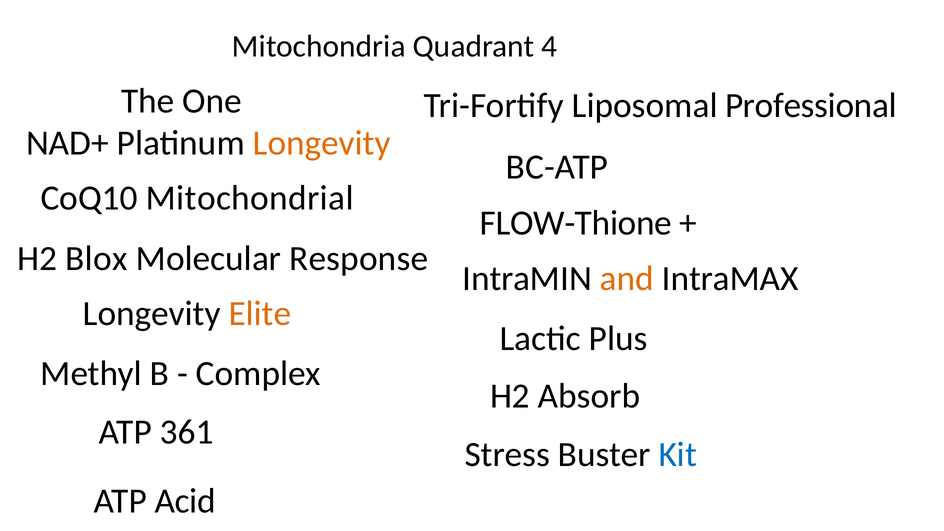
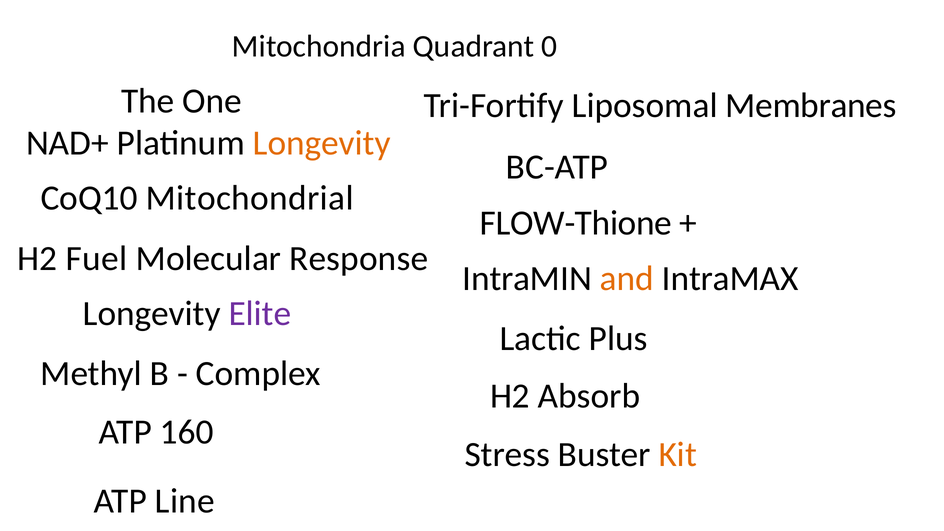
4: 4 -> 0
Professional: Professional -> Membranes
Blox: Blox -> Fuel
Elite colour: orange -> purple
361: 361 -> 160
Kit colour: blue -> orange
Acid: Acid -> Line
